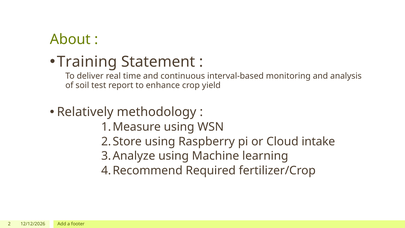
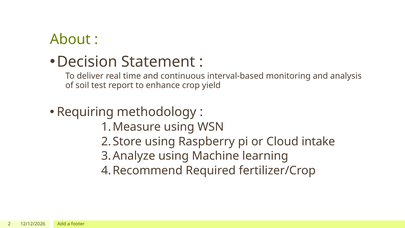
Training: Training -> Decision
Relatively: Relatively -> Requiring
